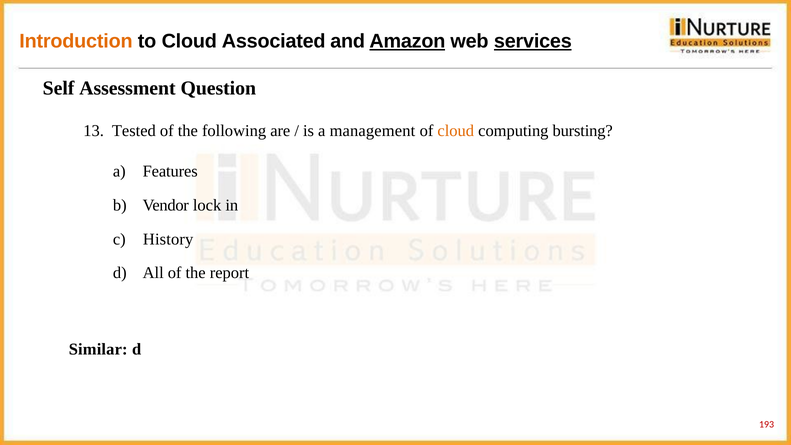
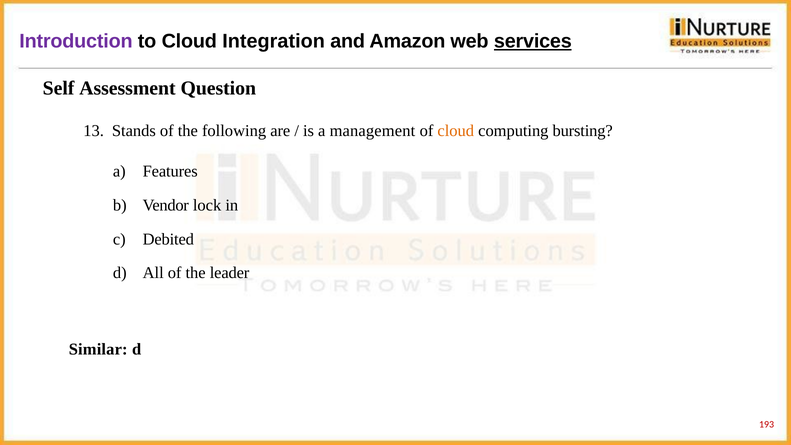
Introduction colour: orange -> purple
Associated: Associated -> Integration
Amazon underline: present -> none
Tested: Tested -> Stands
History: History -> Debited
report: report -> leader
